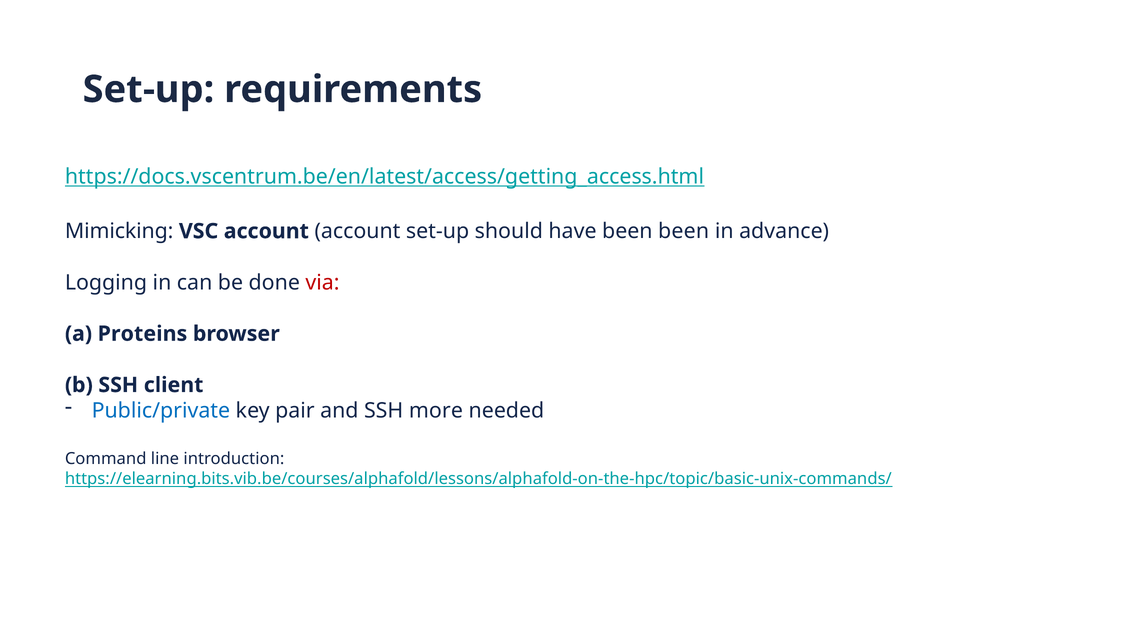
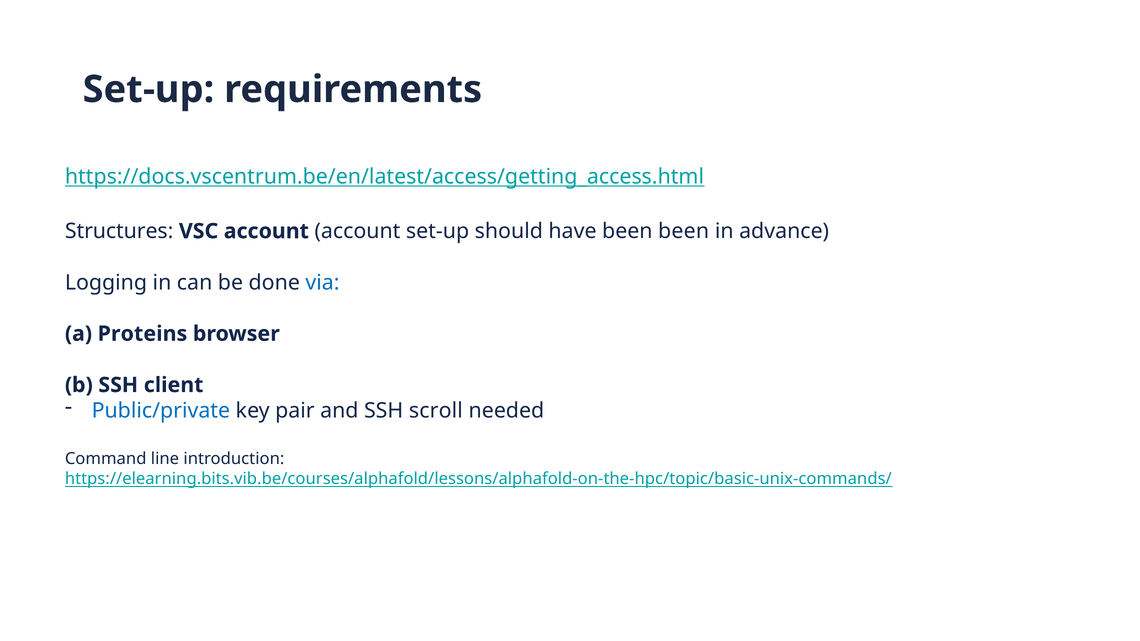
Mimicking: Mimicking -> Structures
via colour: red -> blue
more: more -> scroll
